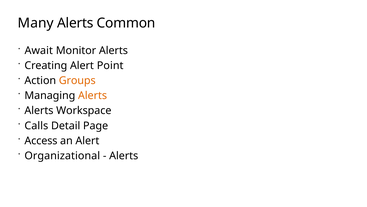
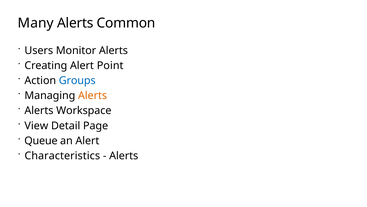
Await: Await -> Users
Groups colour: orange -> blue
Calls: Calls -> View
Access: Access -> Queue
Organizational: Organizational -> Characteristics
